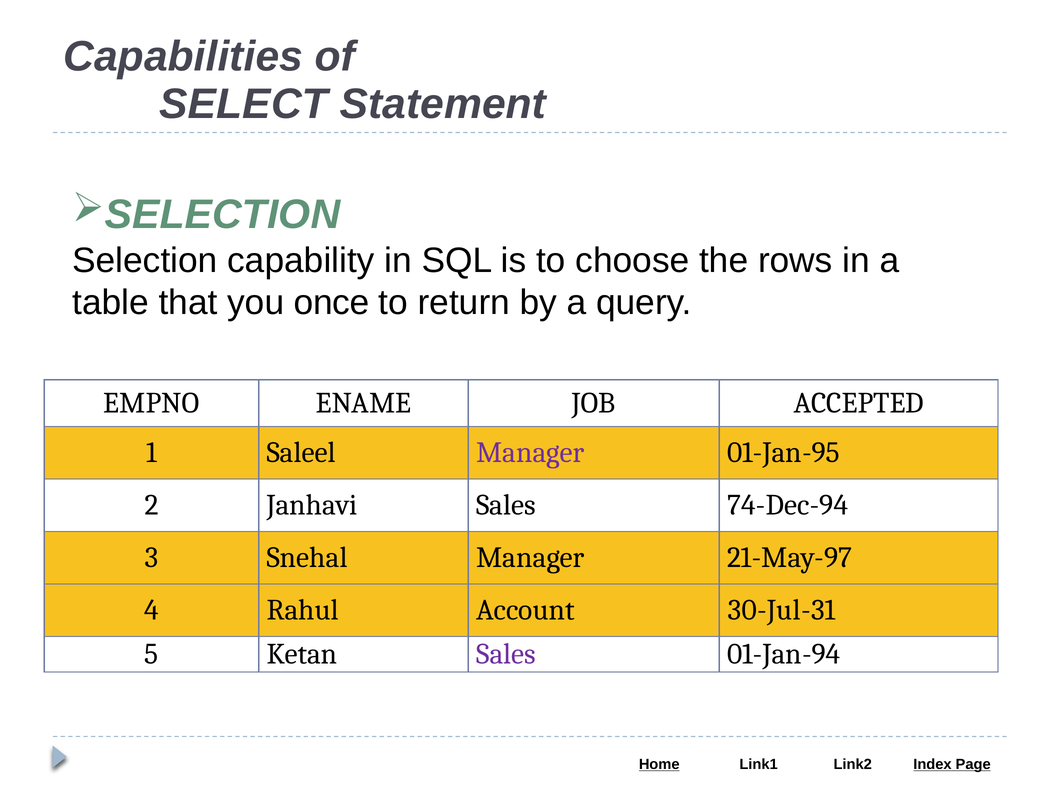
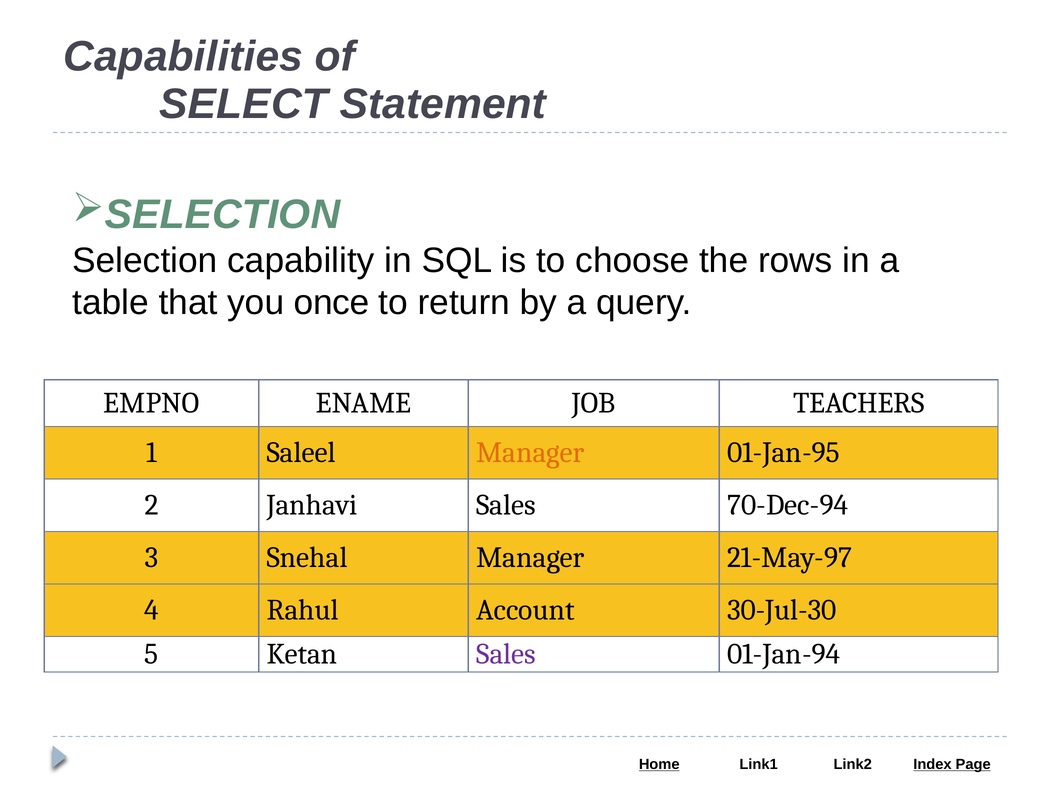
ACCEPTED: ACCEPTED -> TEACHERS
Manager at (530, 453) colour: purple -> orange
74-Dec-94: 74-Dec-94 -> 70-Dec-94
30-Jul-31: 30-Jul-31 -> 30-Jul-30
